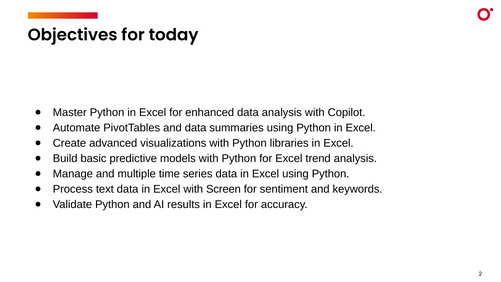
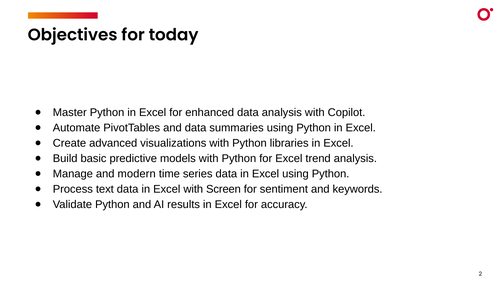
multiple: multiple -> modern
